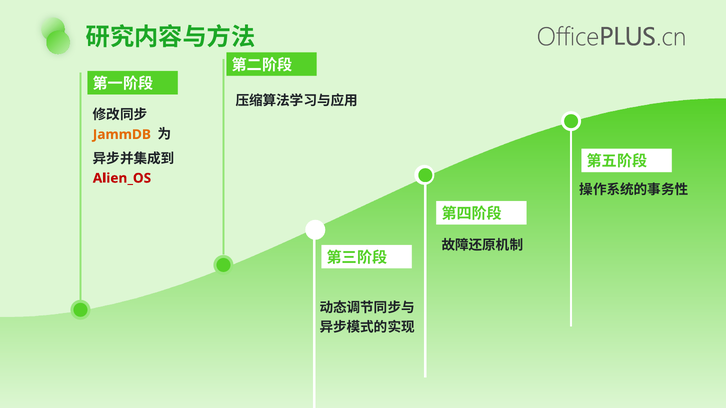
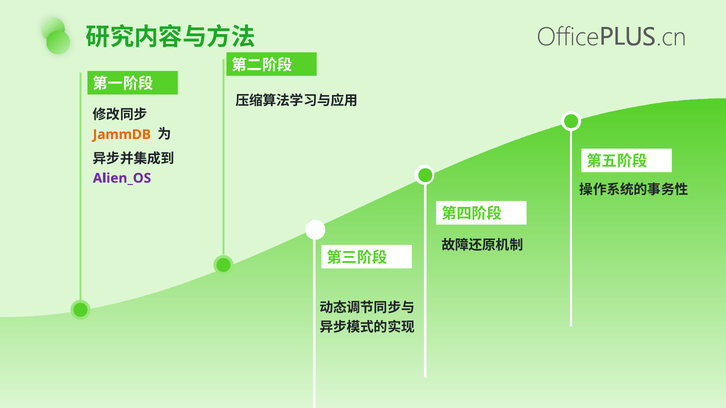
Alien_OS colour: red -> purple
